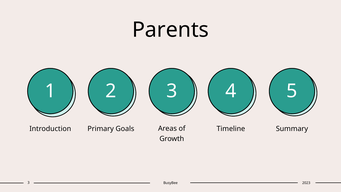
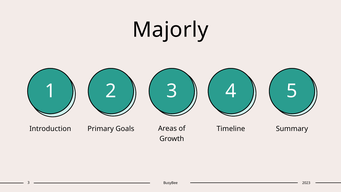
Parents: Parents -> Majorly
